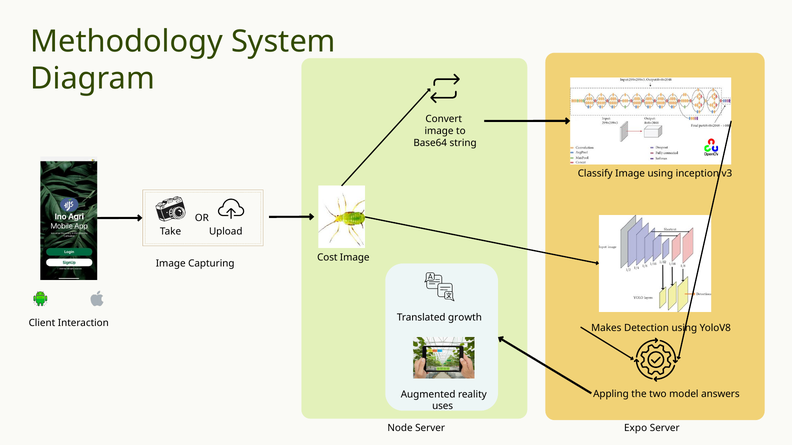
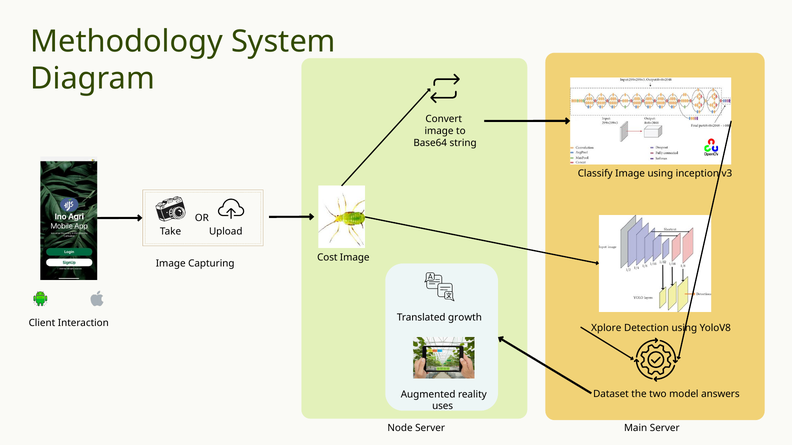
Makes: Makes -> Xplore
Appling: Appling -> Dataset
Expo: Expo -> Main
